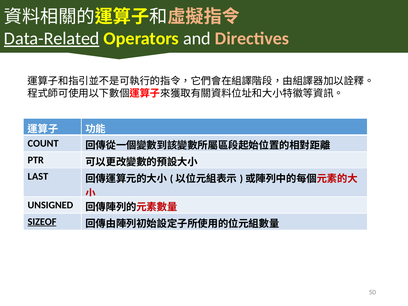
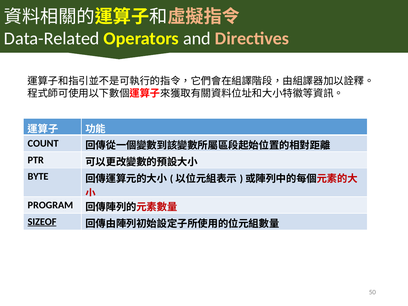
Data-Related underline: present -> none
LAST: LAST -> BYTE
UNSIGNED: UNSIGNED -> PROGRAM
